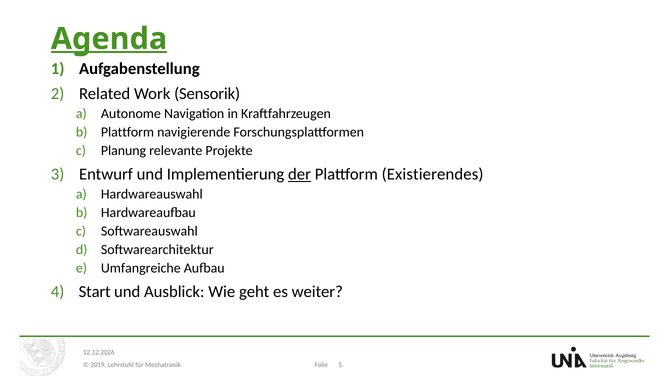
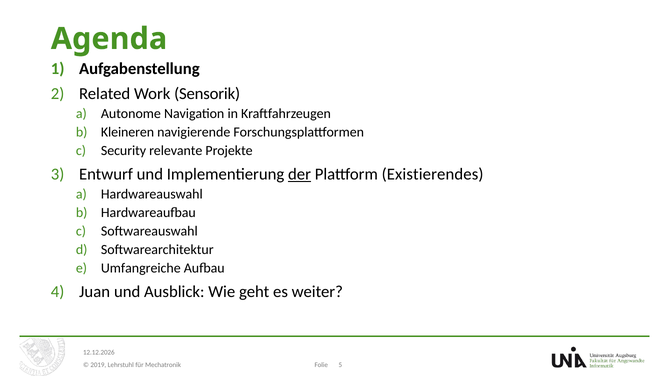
Agenda underline: present -> none
Plattform at (128, 132): Plattform -> Kleineren
Planung: Planung -> Security
Start: Start -> Juan
